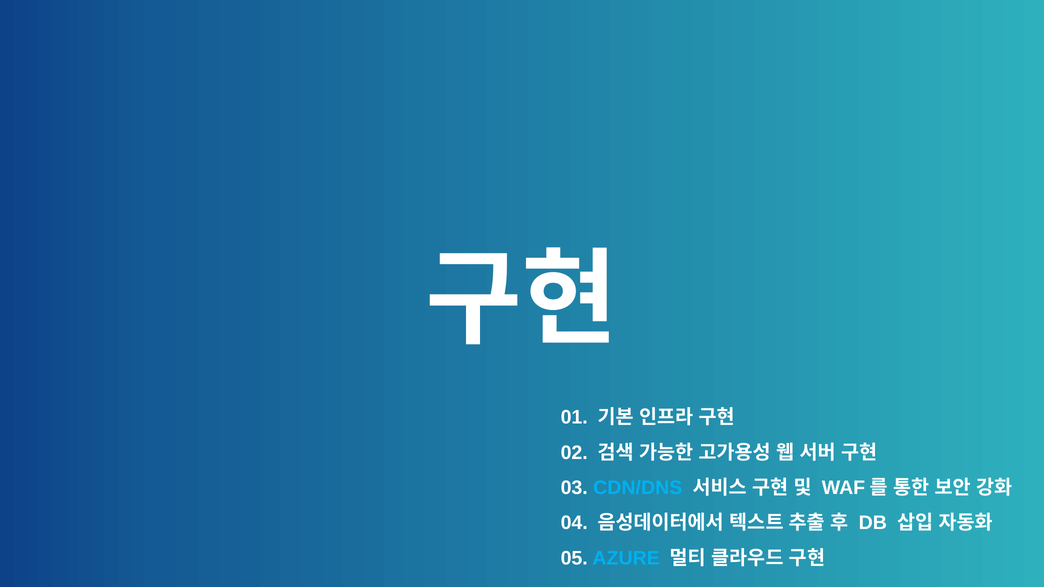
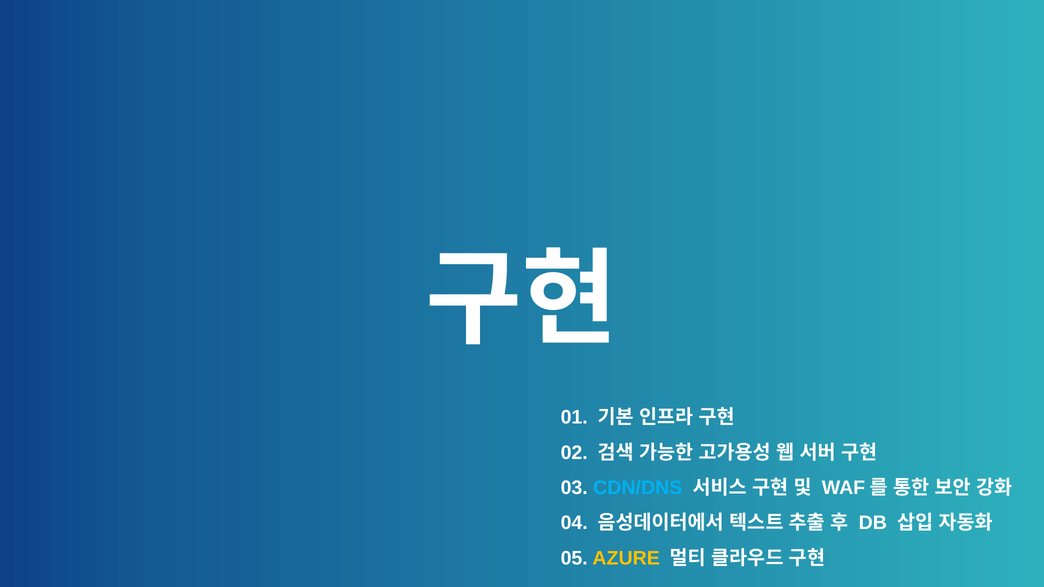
AZURE colour: light blue -> yellow
